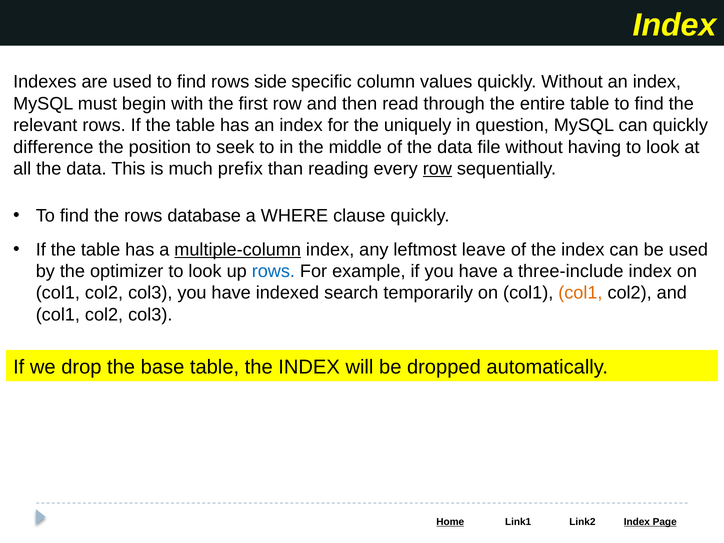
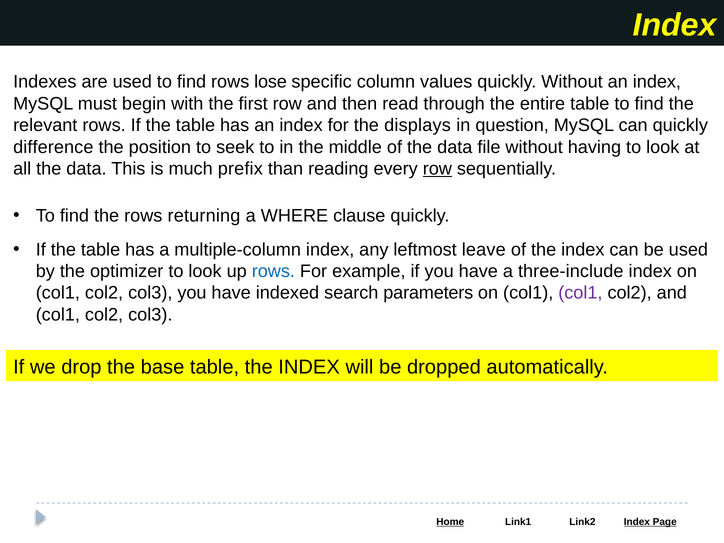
side: side -> lose
uniquely: uniquely -> displays
database: database -> returning
multiple-column underline: present -> none
temporarily: temporarily -> parameters
col1 at (580, 293) colour: orange -> purple
